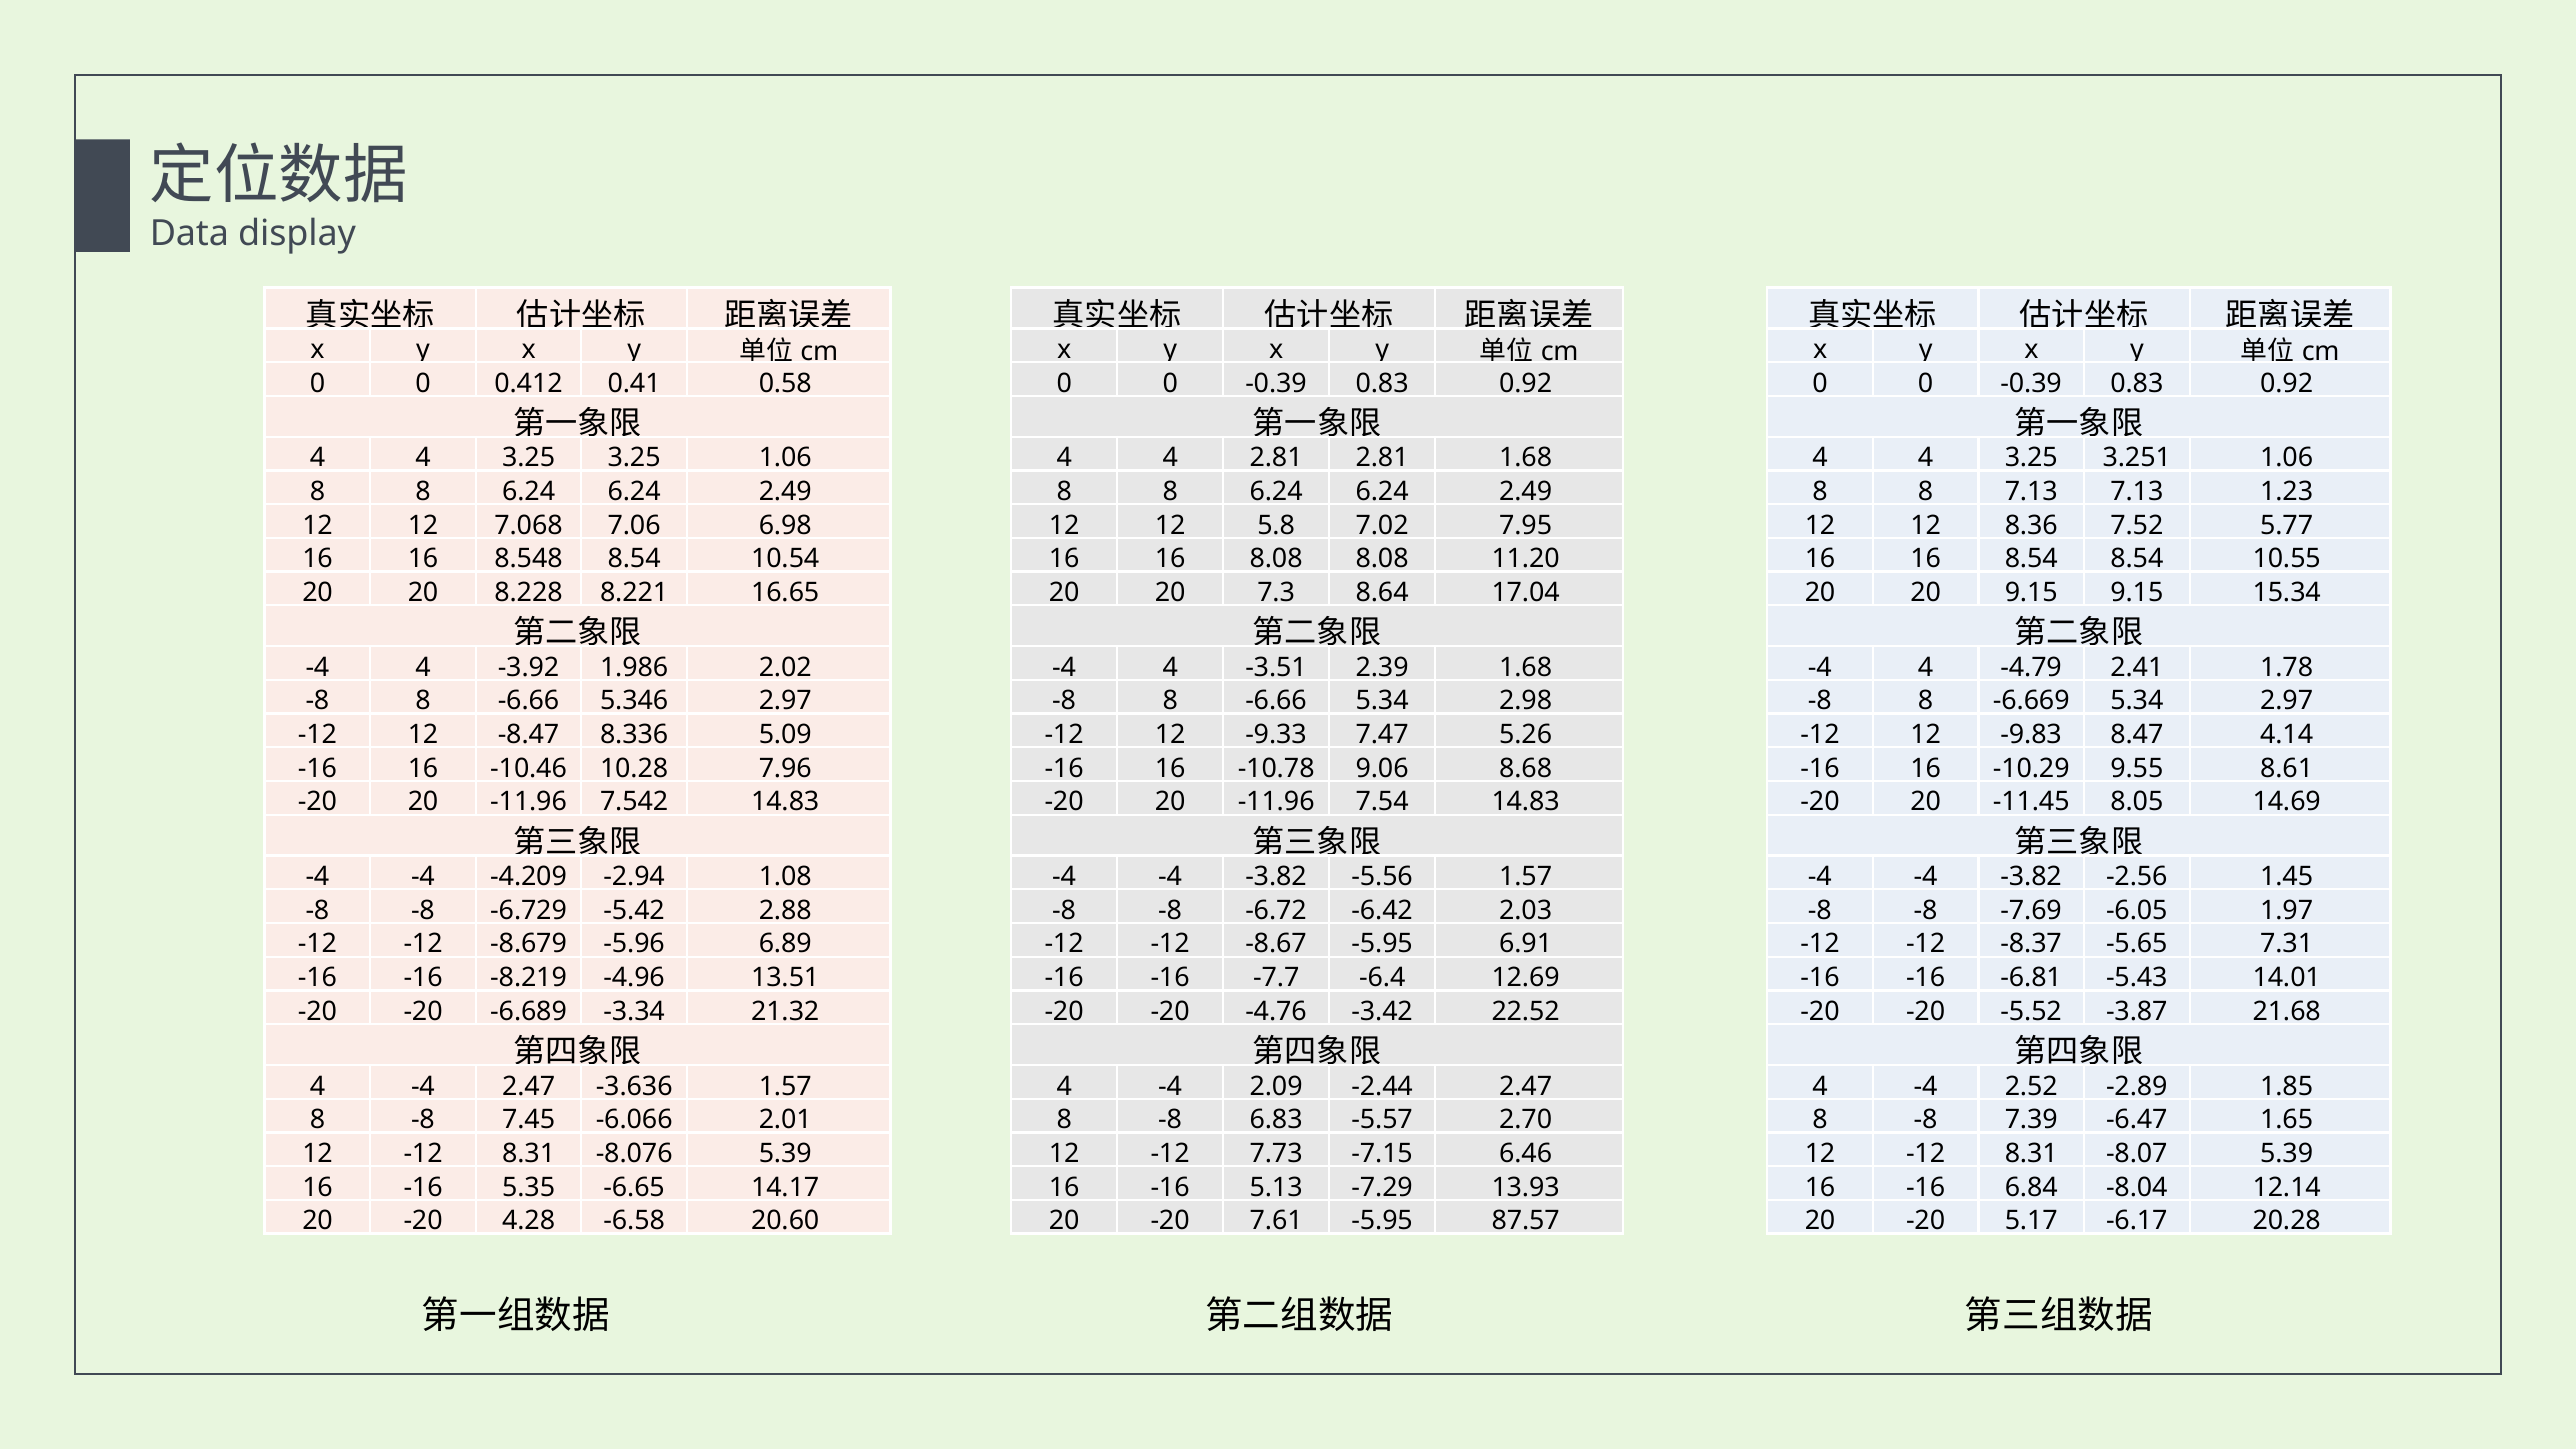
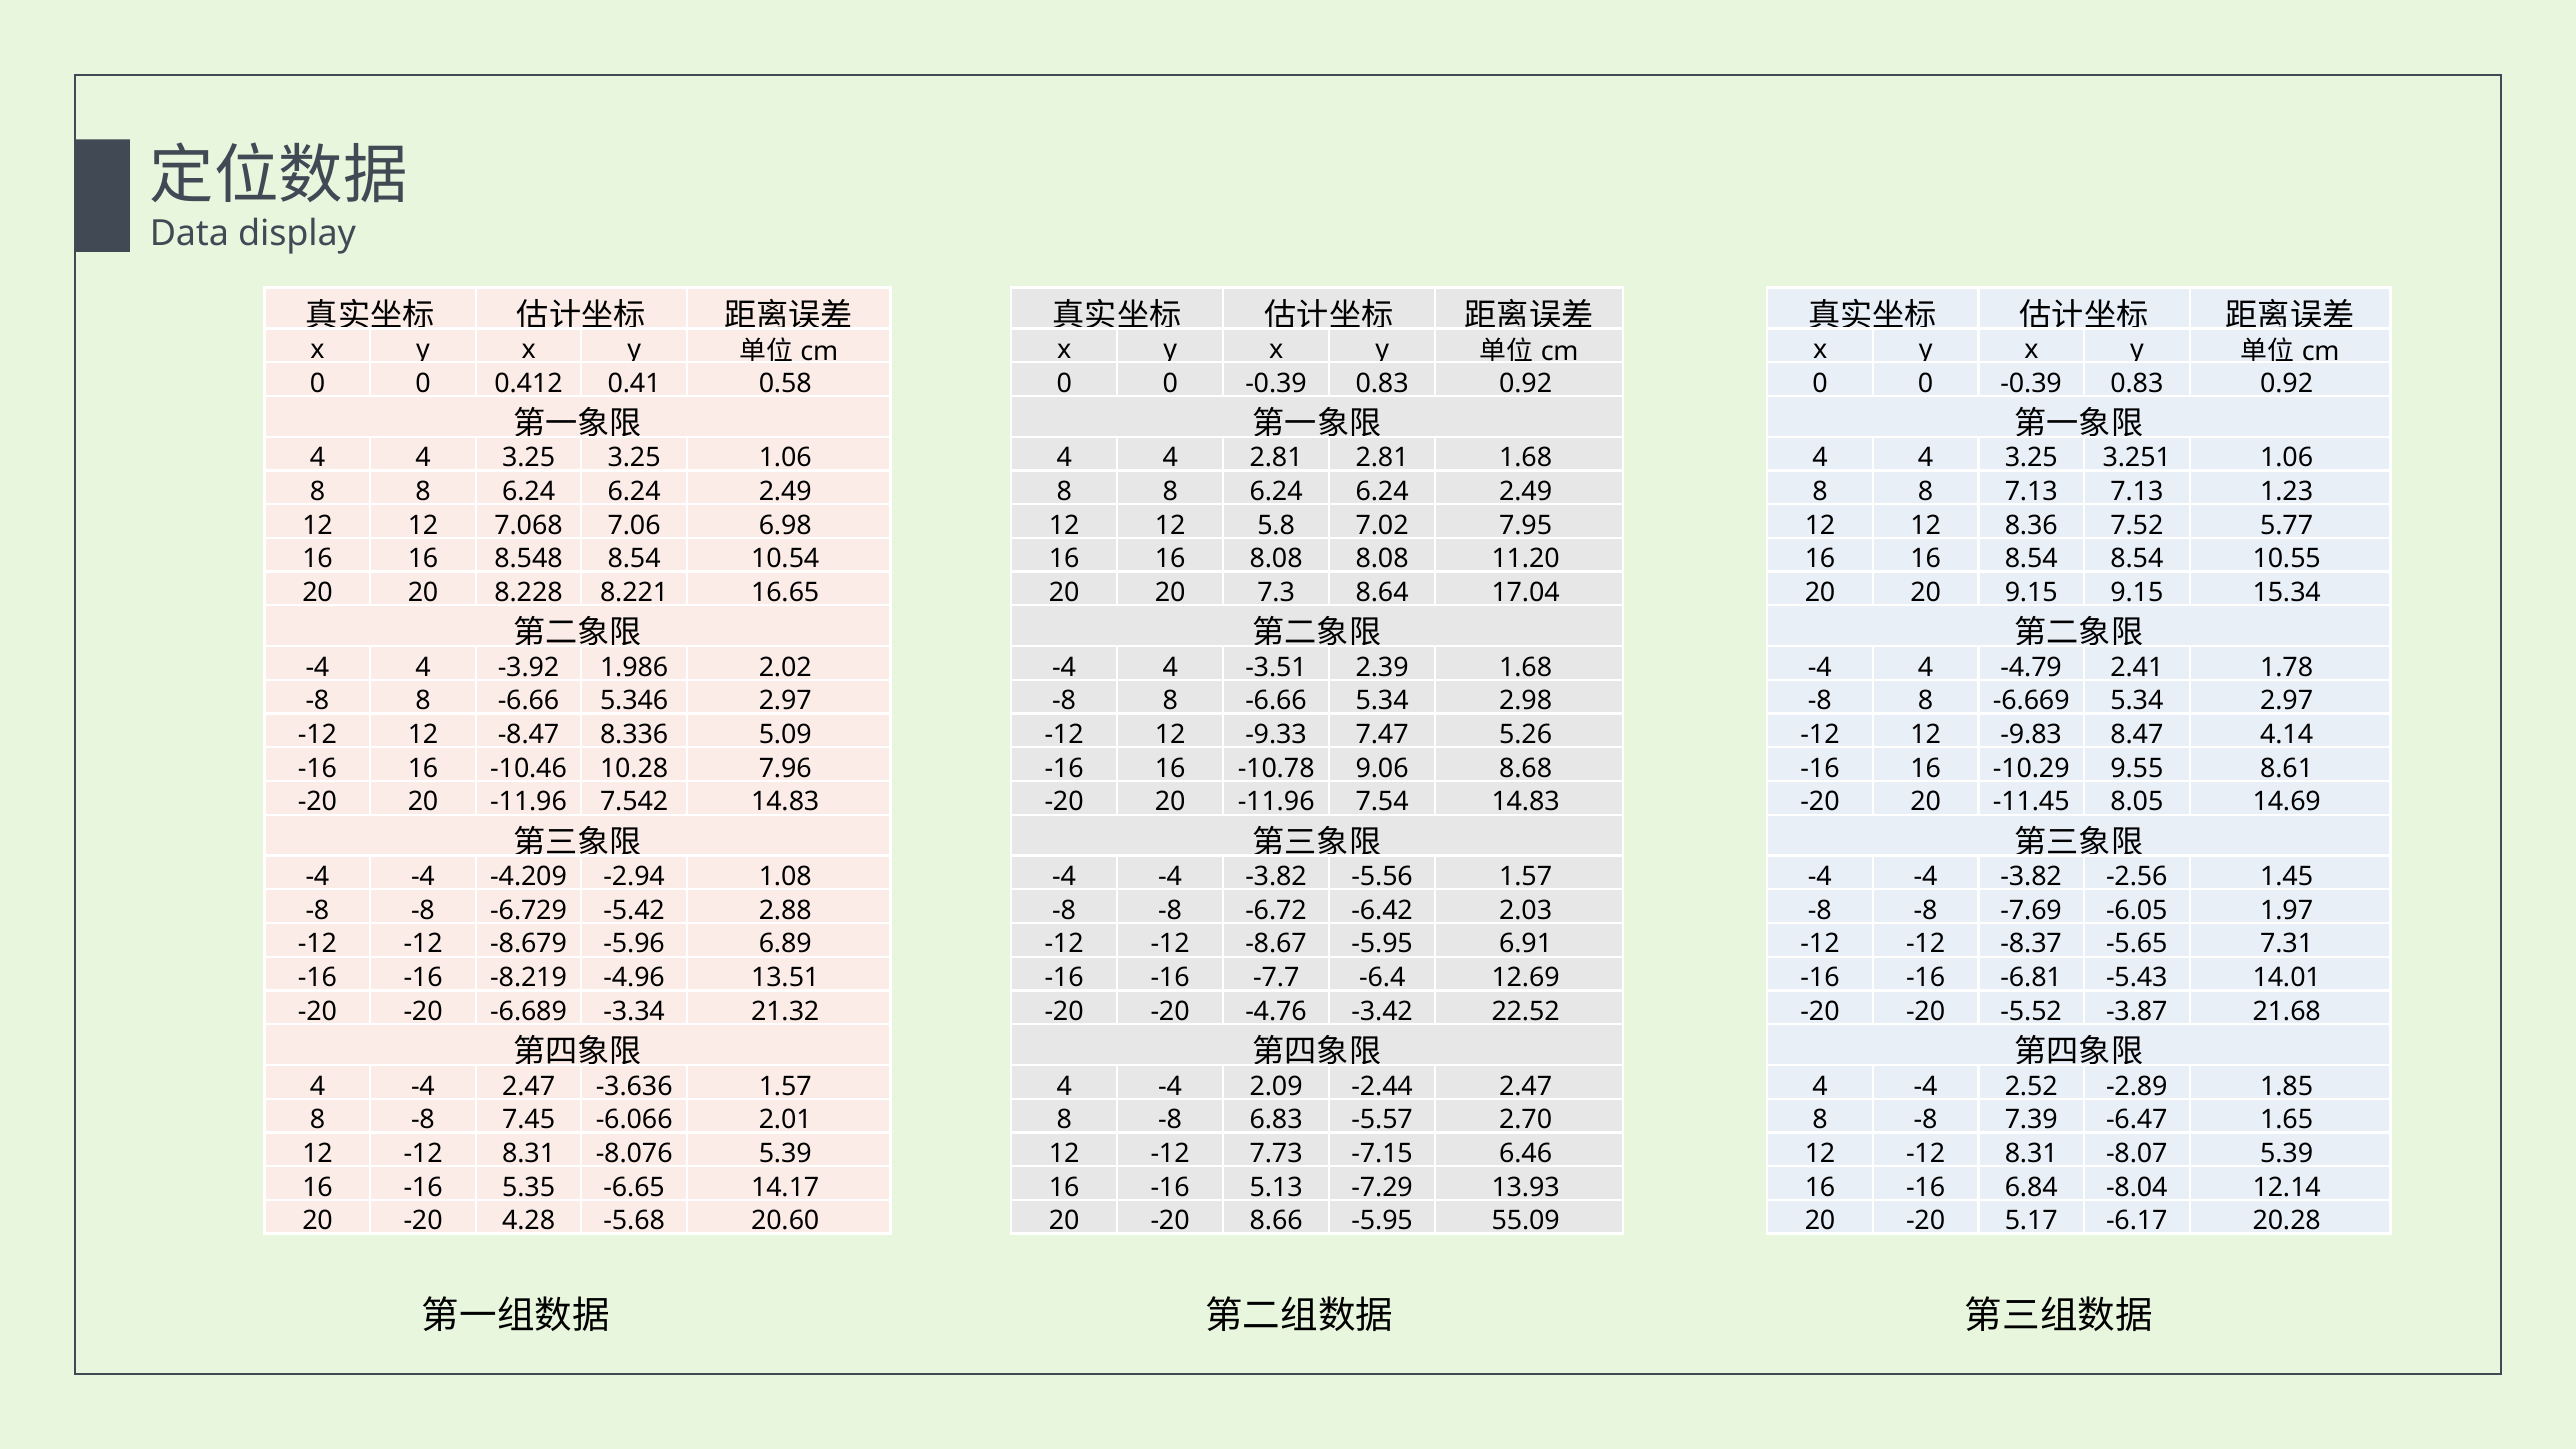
-6.58: -6.58 -> -5.68
7.61: 7.61 -> 8.66
87.57: 87.57 -> 55.09
